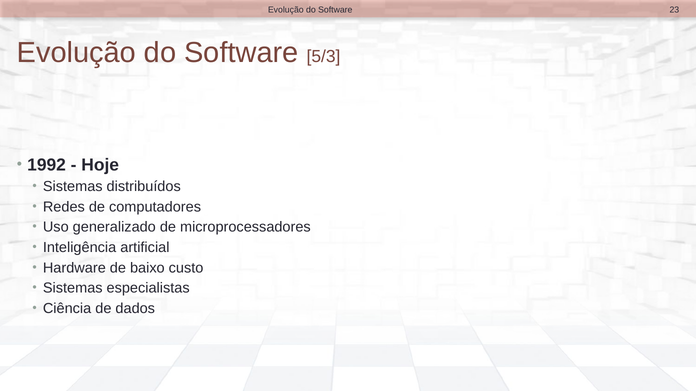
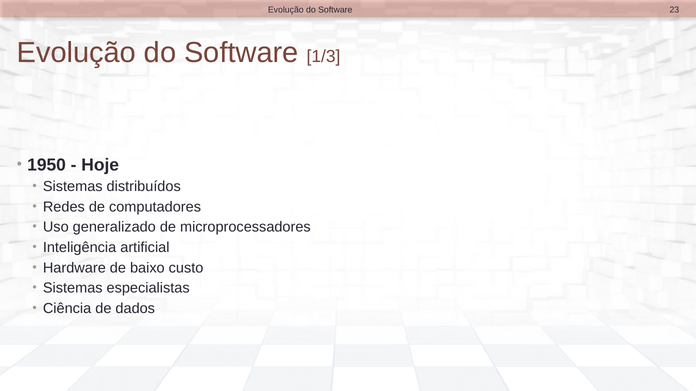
5/3: 5/3 -> 1/3
1992: 1992 -> 1950
